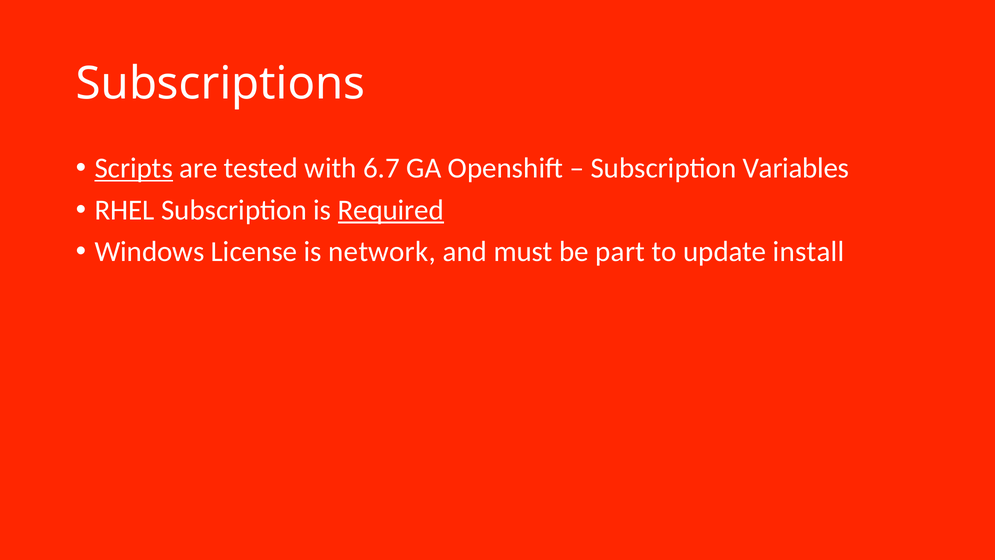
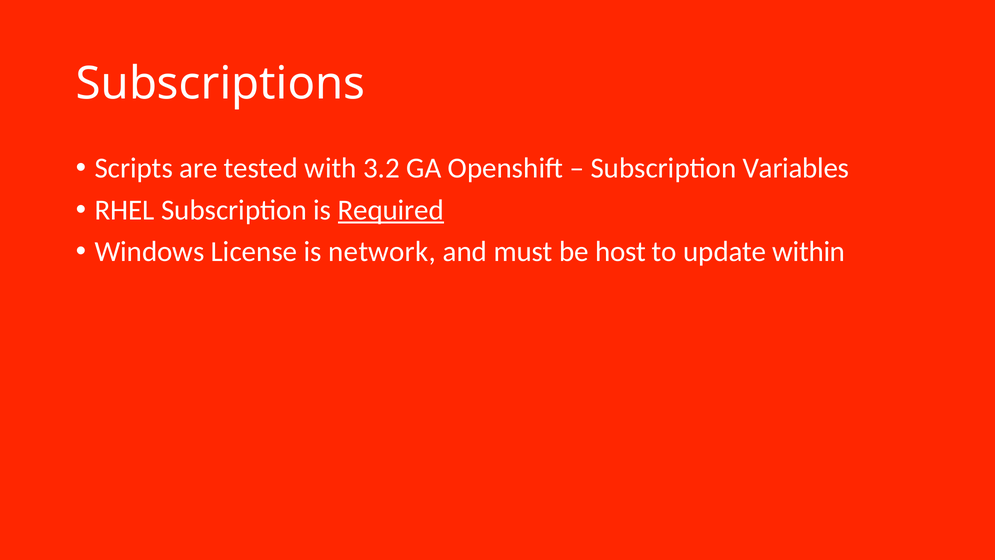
Scripts underline: present -> none
6.7: 6.7 -> 3.2
part: part -> host
install: install -> within
